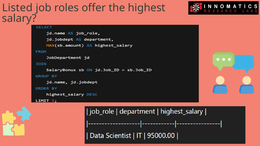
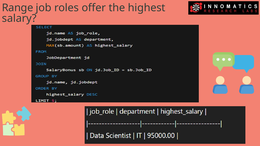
Listed: Listed -> Range
